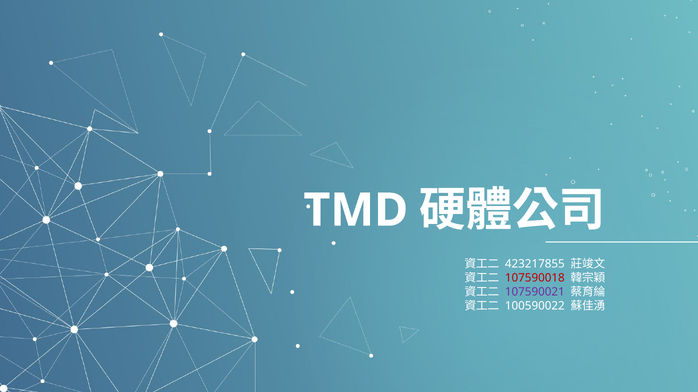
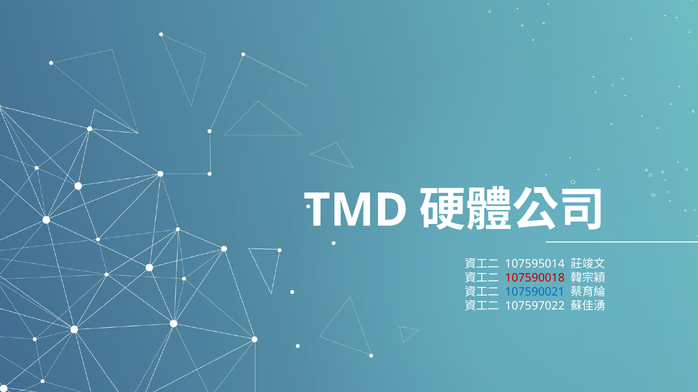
423217855: 423217855 -> 107595014
107590021 colour: purple -> blue
100590022: 100590022 -> 107597022
